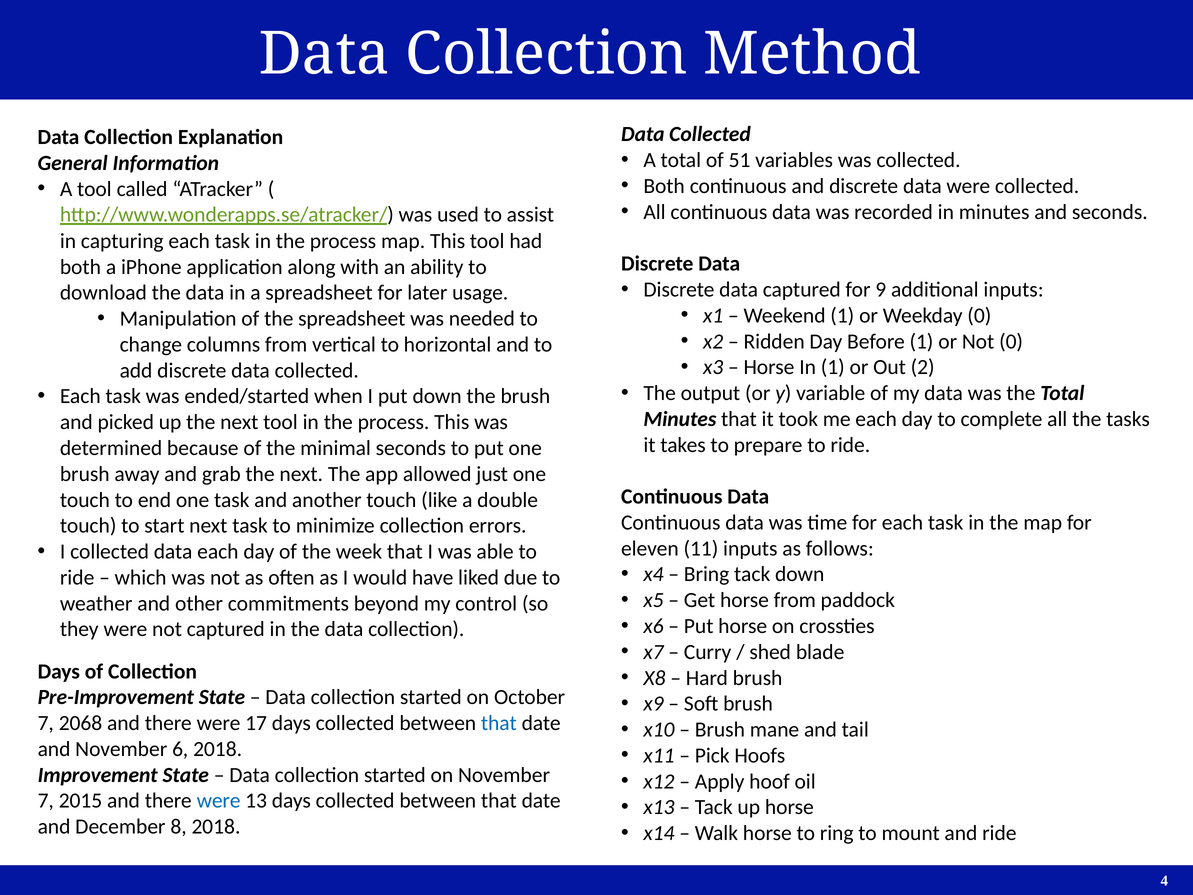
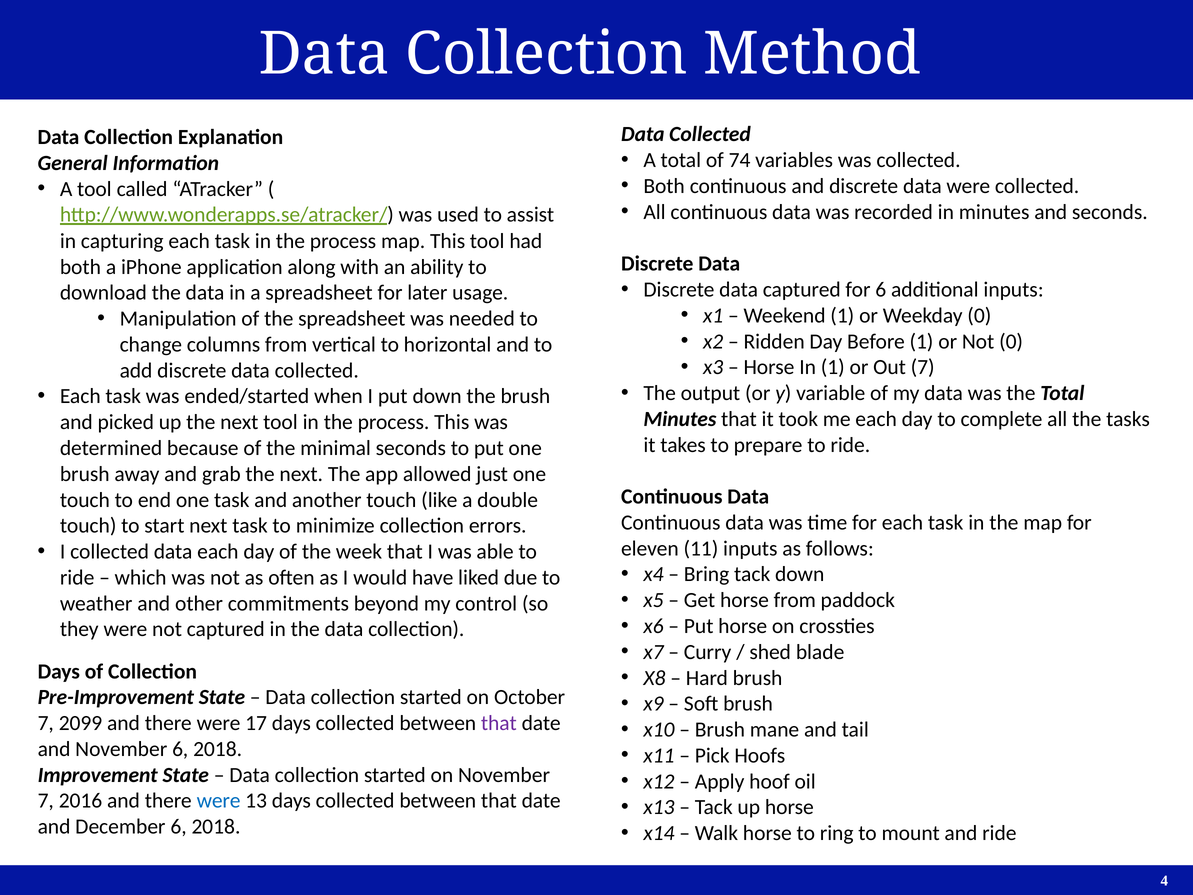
51: 51 -> 74
for 9: 9 -> 6
Out 2: 2 -> 7
2068: 2068 -> 2099
that at (499, 723) colour: blue -> purple
2015: 2015 -> 2016
December 8: 8 -> 6
